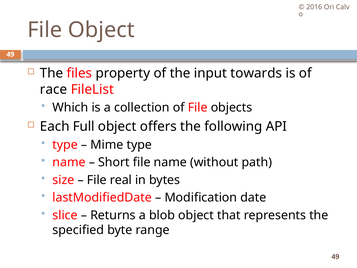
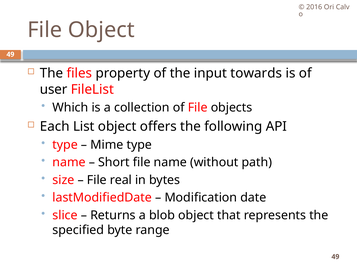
race: race -> user
Full: Full -> List
